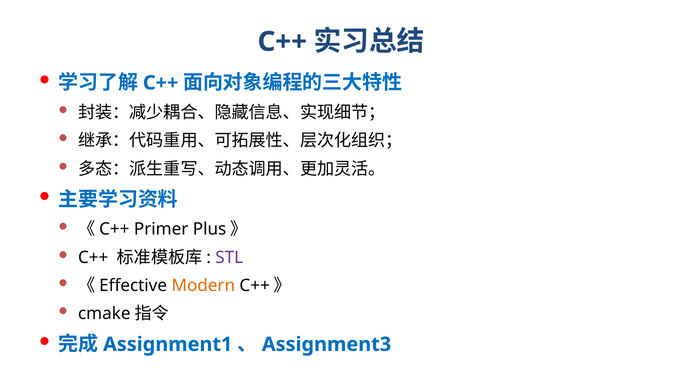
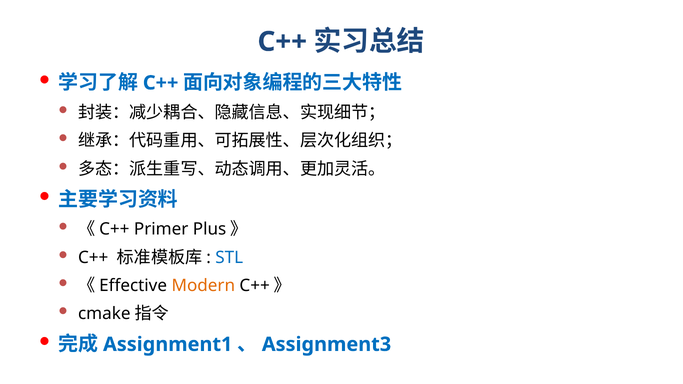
STL colour: purple -> blue
